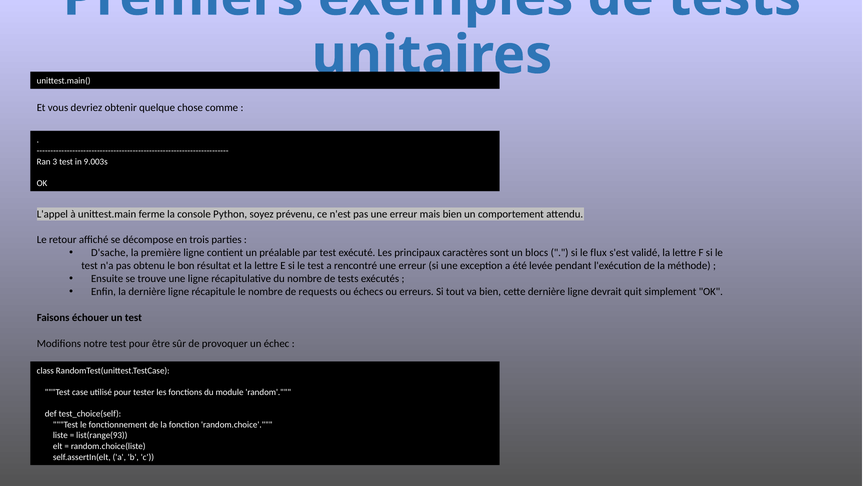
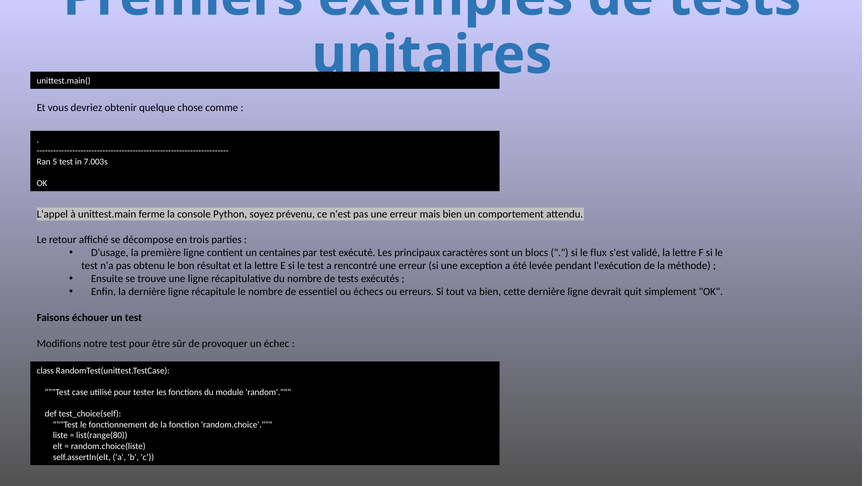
3: 3 -> 5
9.003s: 9.003s -> 7.003s
D'sache: D'sache -> D'usage
préalable: préalable -> centaines
requests: requests -> essentiel
list(range(93: list(range(93 -> list(range(80
